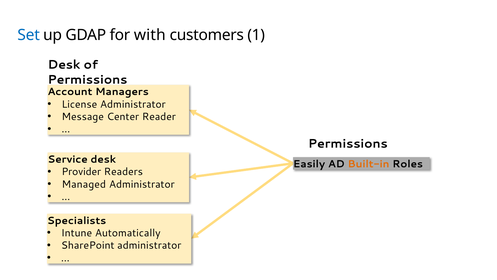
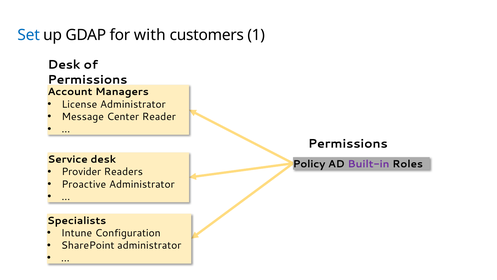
Easily: Easily -> Policy
Built-in colour: orange -> purple
Managed: Managed -> Proactive
Automatically: Automatically -> Configuration
